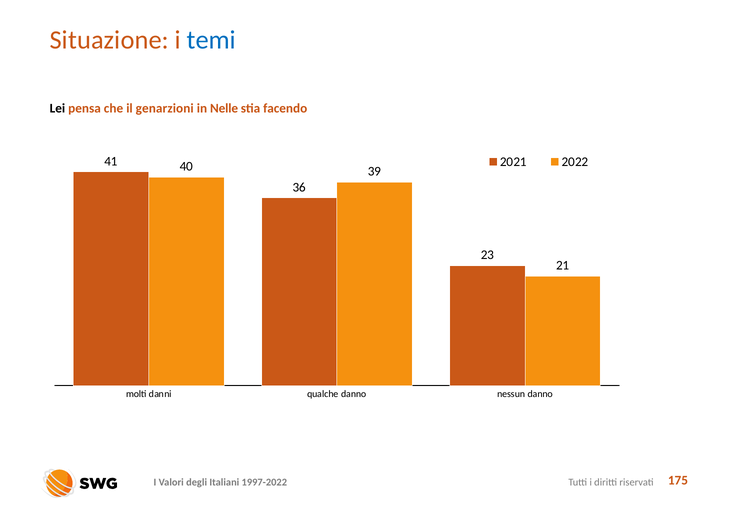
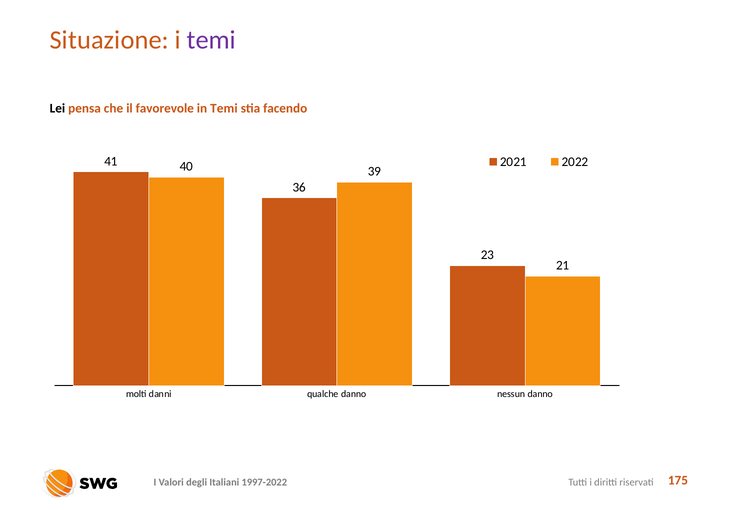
temi at (211, 40) colour: blue -> purple
genarzioni: genarzioni -> favorevole
in Nelle: Nelle -> Temi
